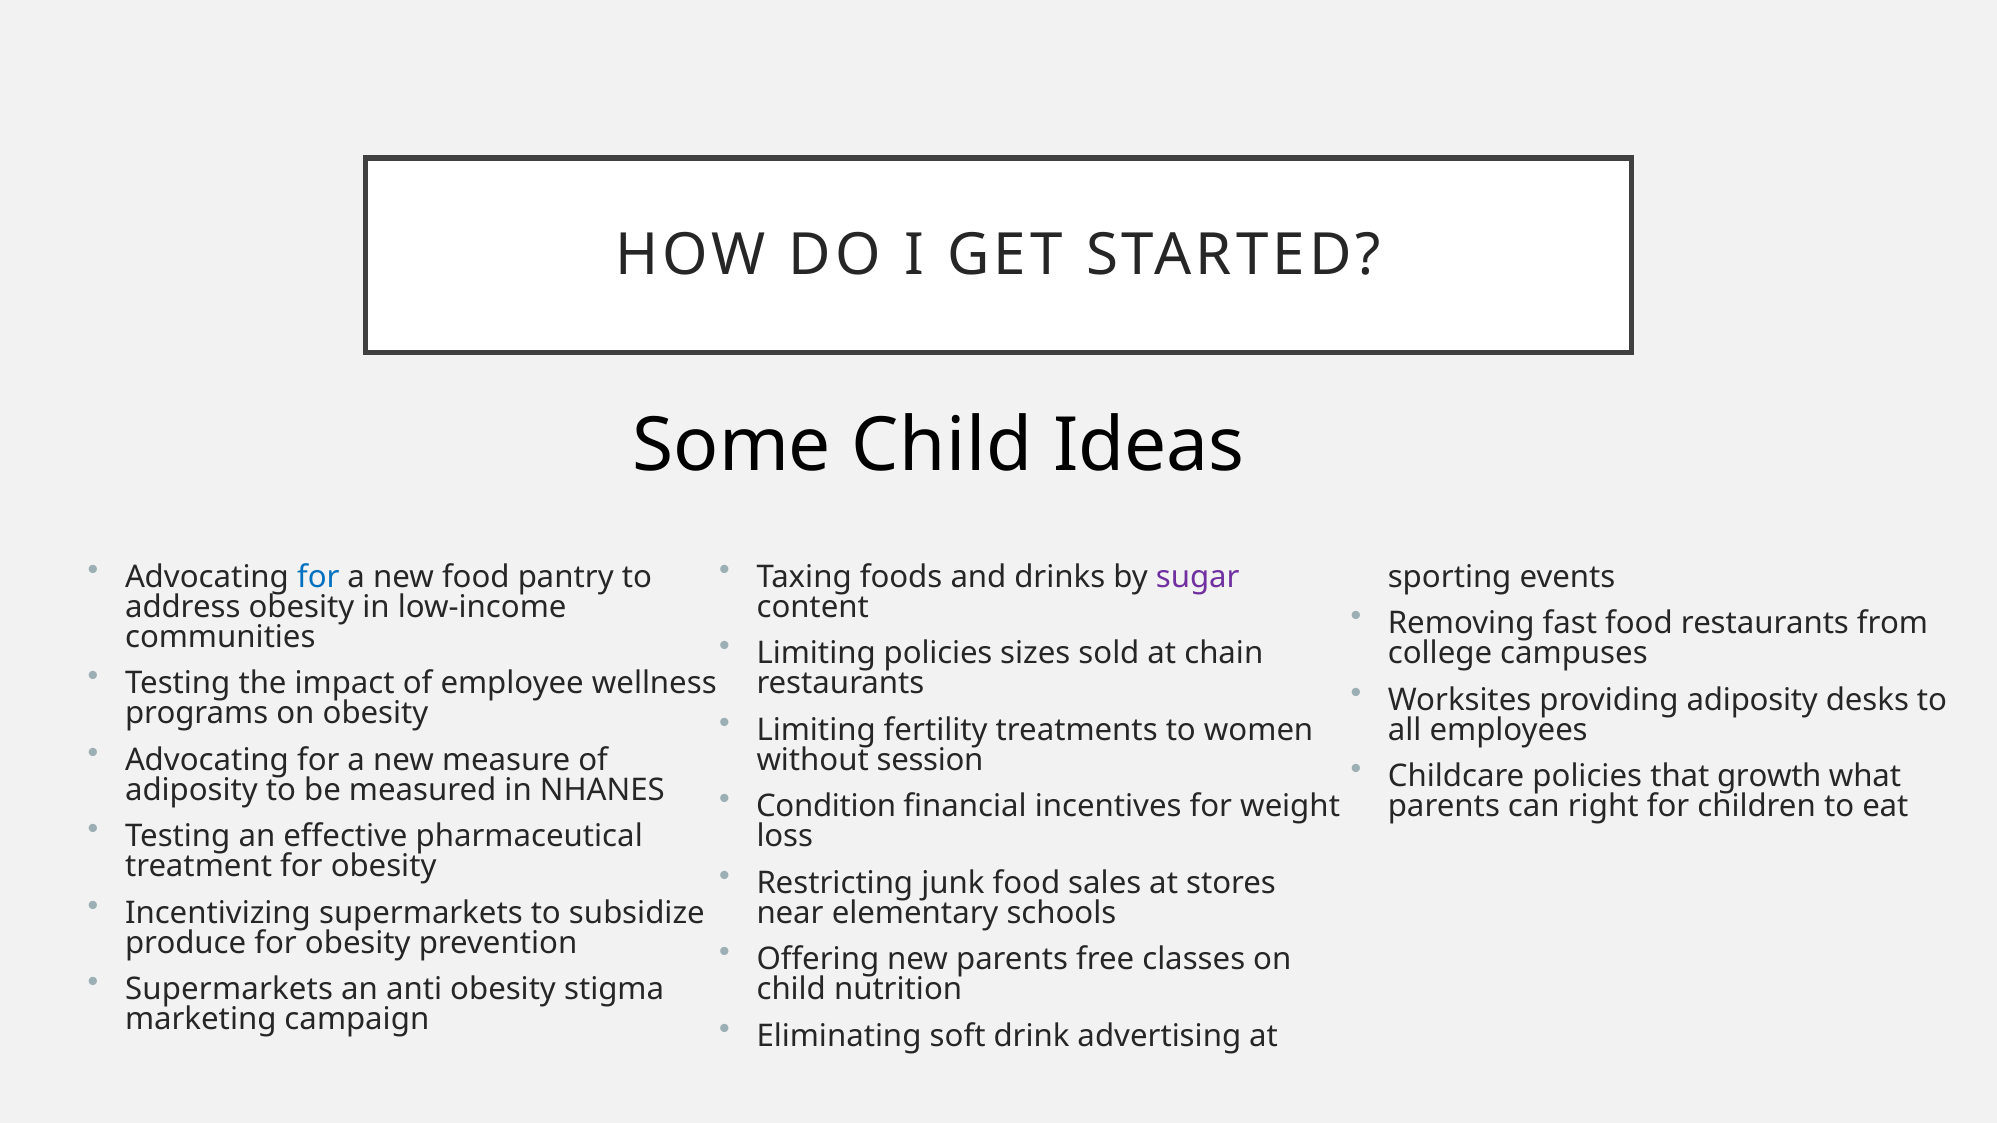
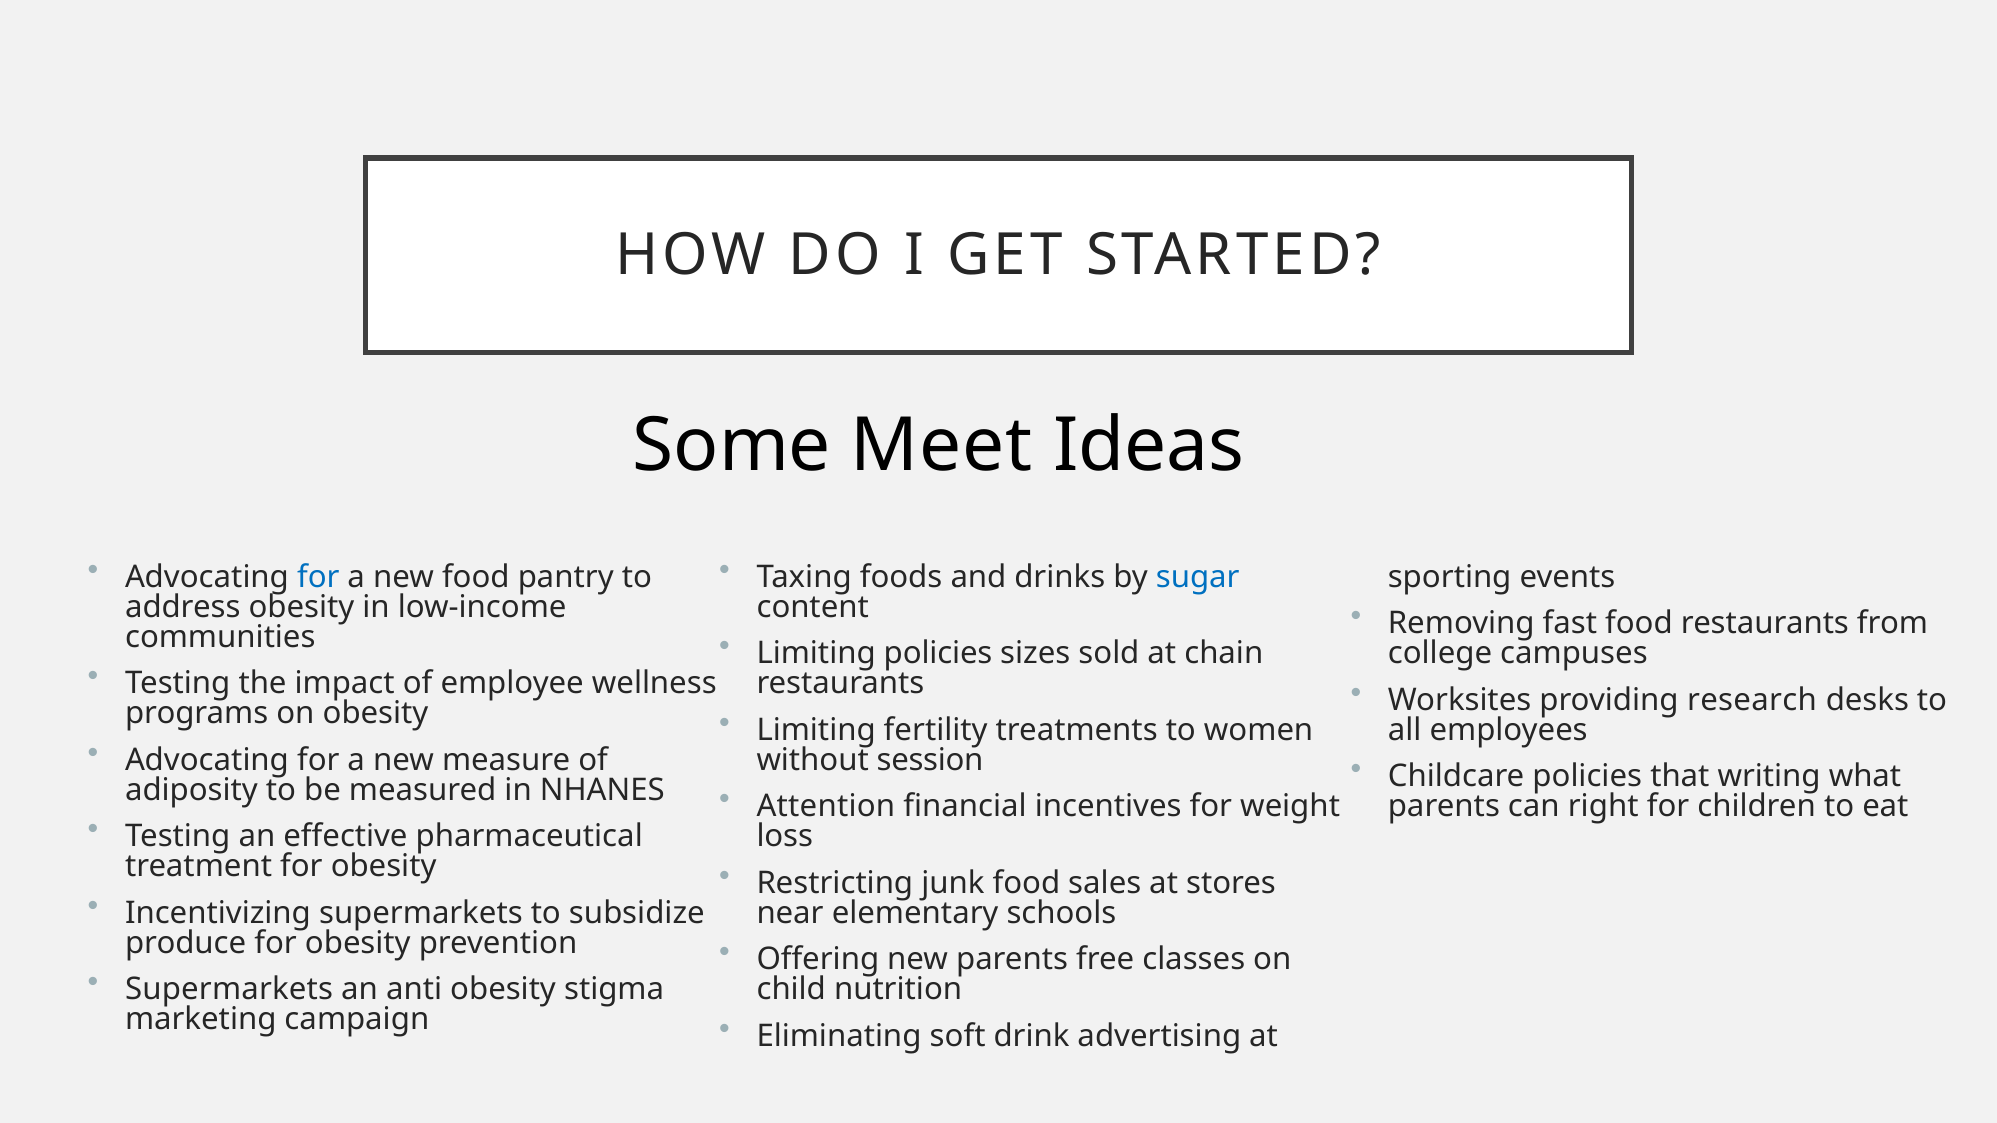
Some Child: Child -> Meet
sugar colour: purple -> blue
providing adiposity: adiposity -> research
growth: growth -> writing
Condition: Condition -> Attention
